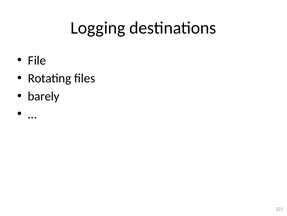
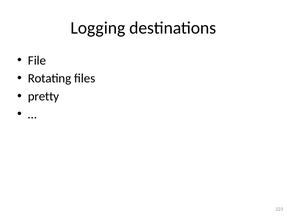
barely: barely -> pretty
